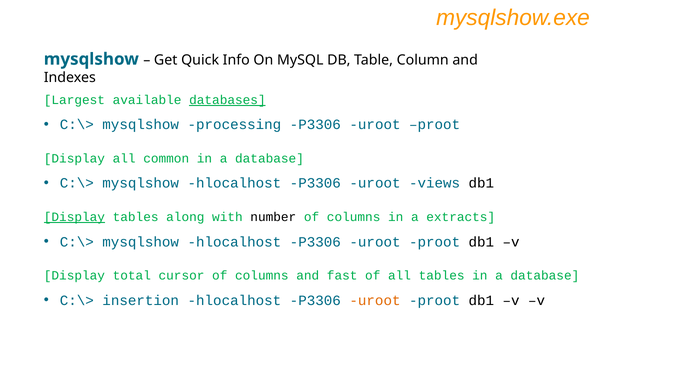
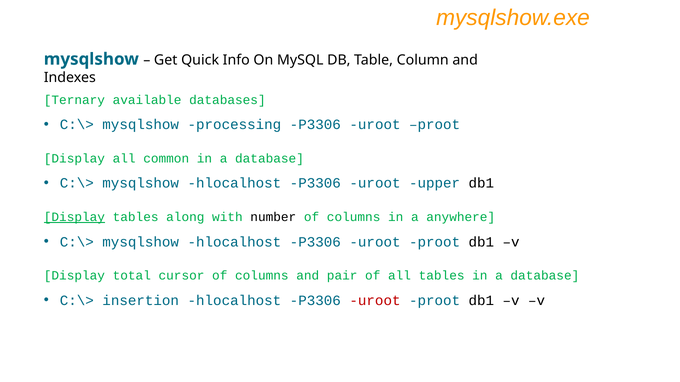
Largest: Largest -> Ternary
databases underline: present -> none
views: views -> upper
extracts: extracts -> anywhere
fast: fast -> pair
uroot at (375, 301) colour: orange -> red
